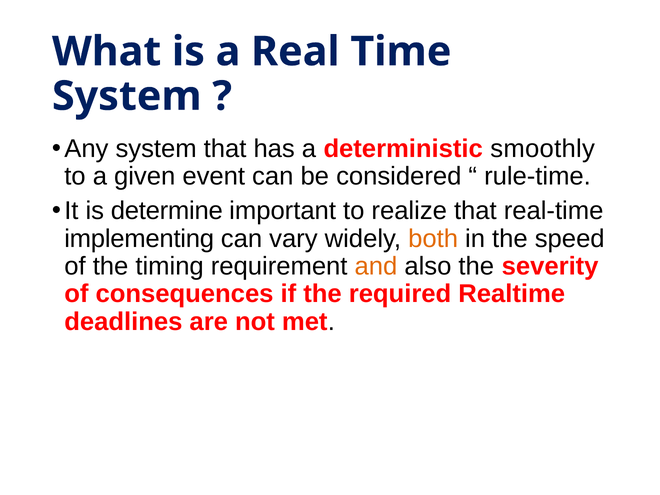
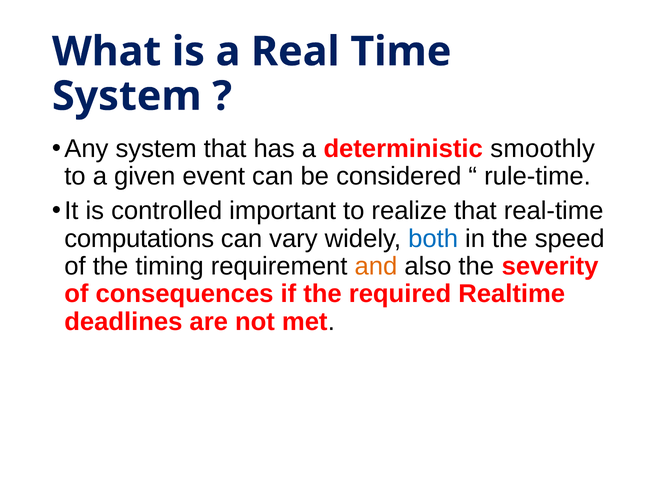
determine: determine -> controlled
implementing: implementing -> computations
both colour: orange -> blue
